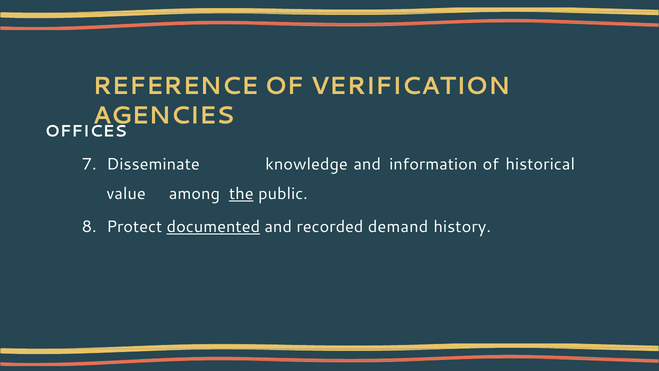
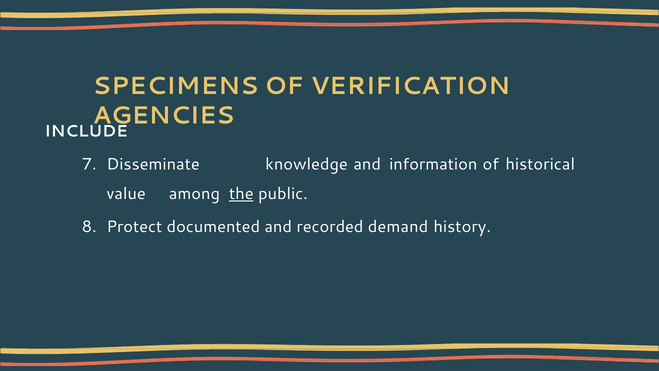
REFERENCE: REFERENCE -> SPECIMENS
OFFICES: OFFICES -> INCLUDE
documented underline: present -> none
